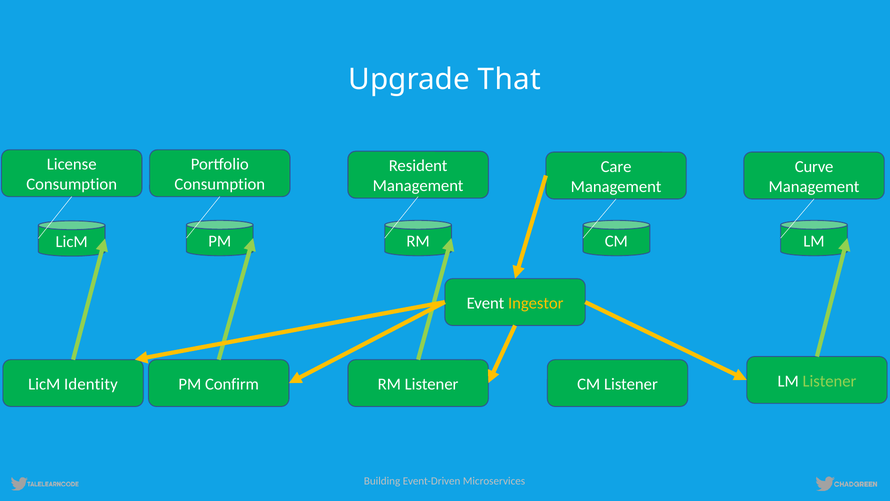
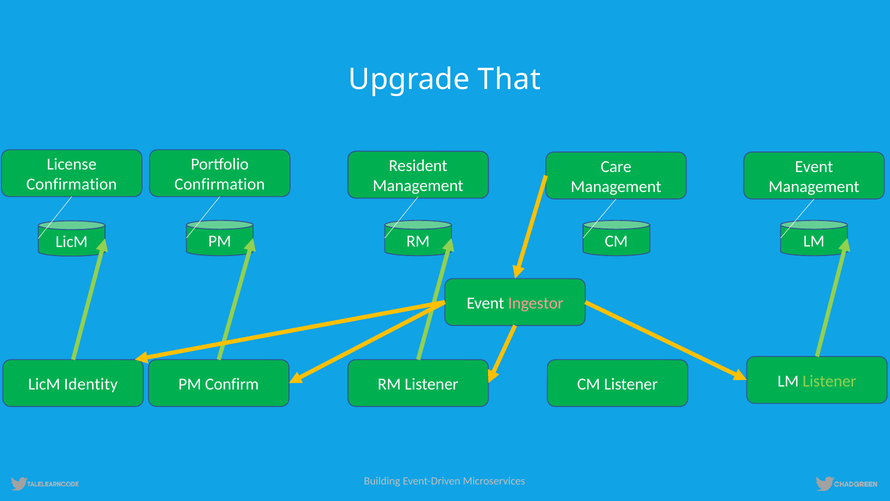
Curve at (814, 167): Curve -> Event
Consumption at (72, 184): Consumption -> Confirmation
Consumption at (220, 184): Consumption -> Confirmation
Ingestor colour: yellow -> pink
